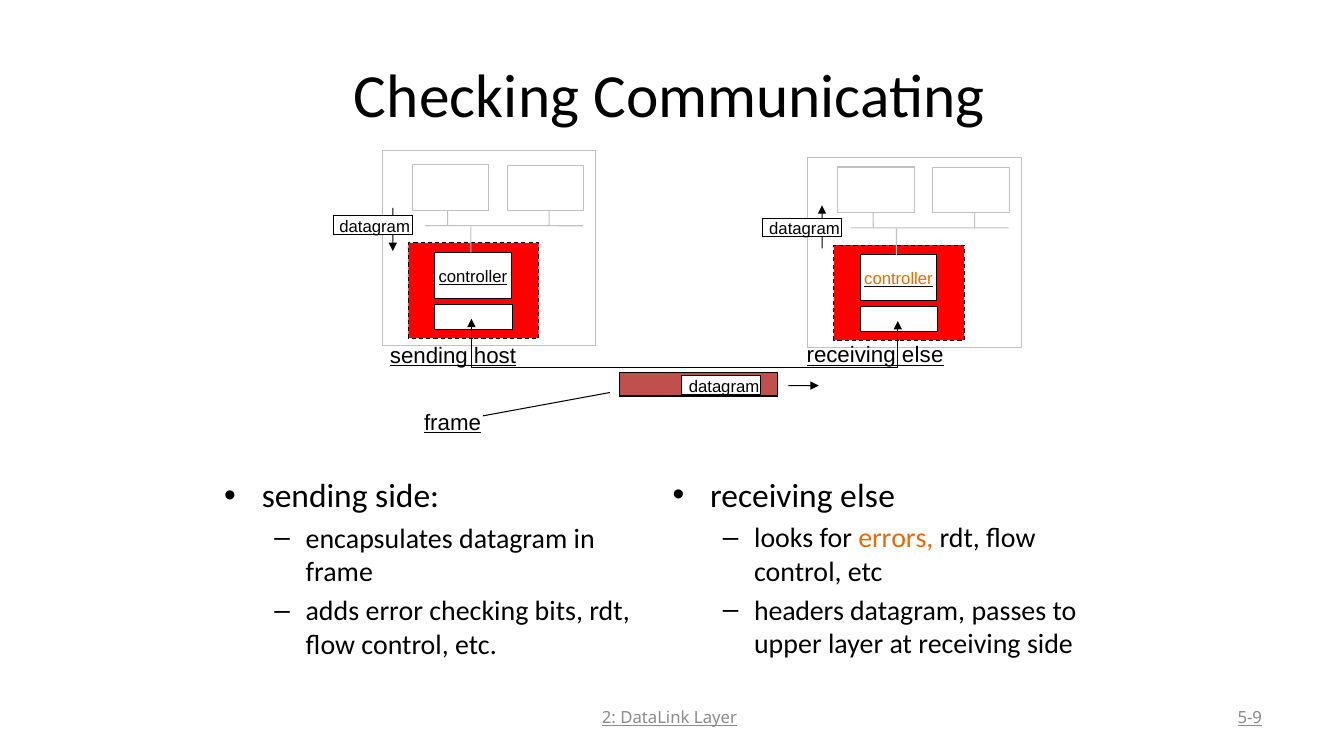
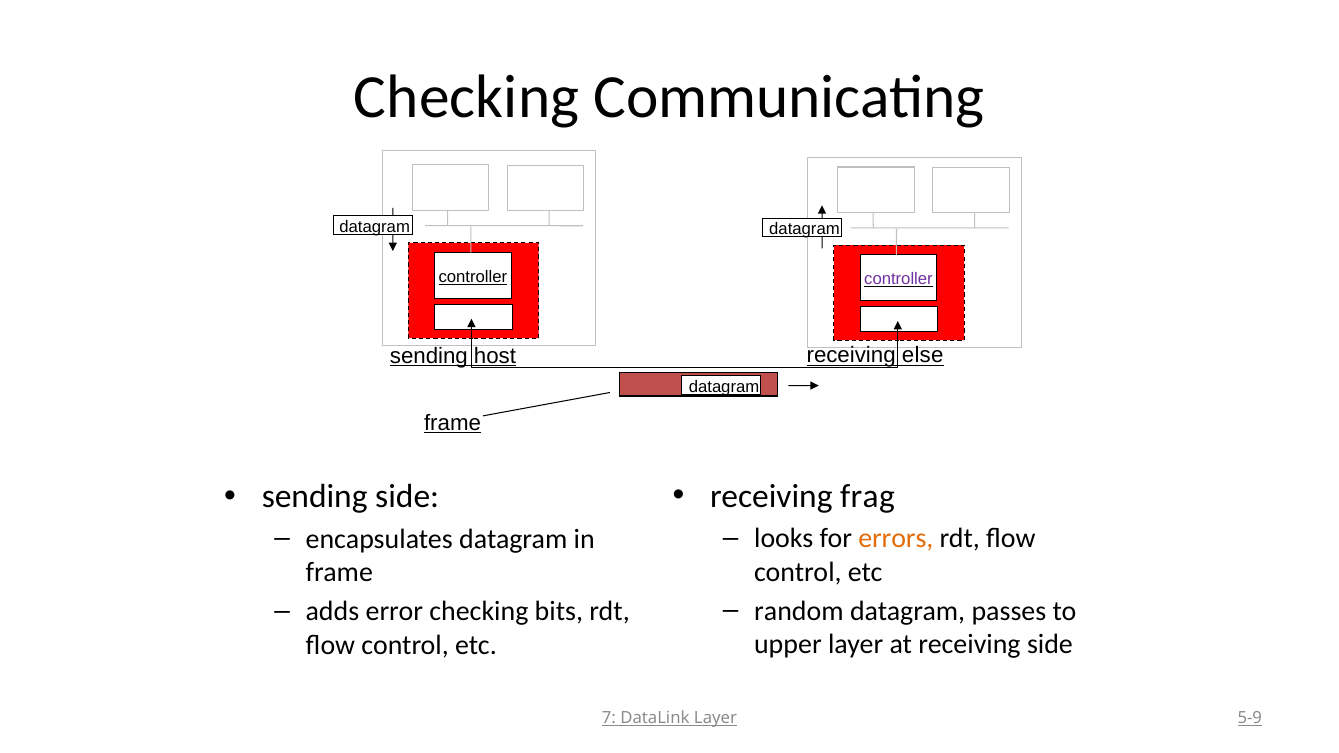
controller at (898, 279) colour: orange -> purple
else at (868, 497): else -> frag
headers: headers -> random
2: 2 -> 7
